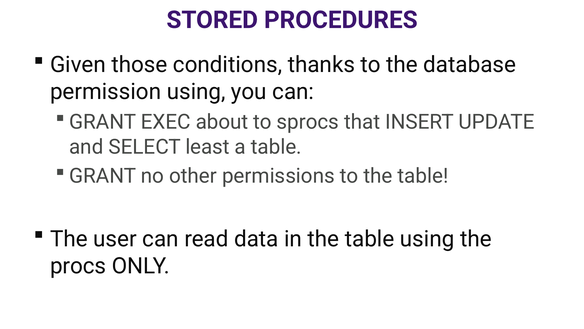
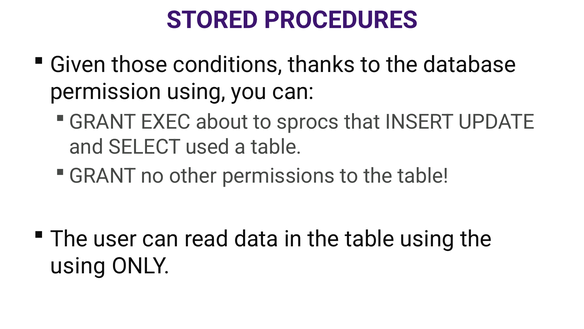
least: least -> used
procs at (78, 266): procs -> using
